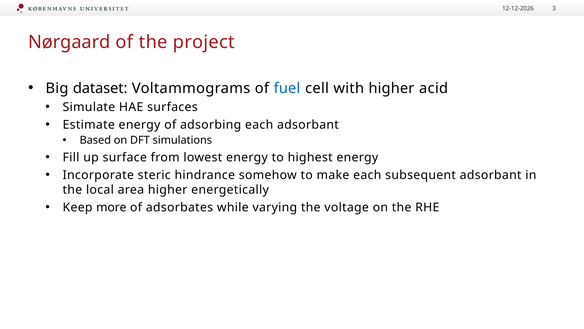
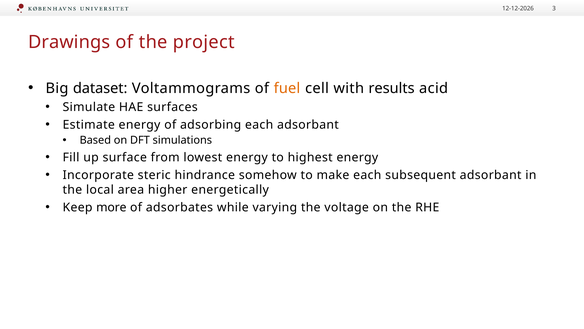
Nørgaard: Nørgaard -> Drawings
fuel colour: blue -> orange
with higher: higher -> results
